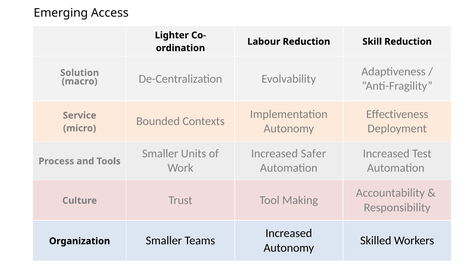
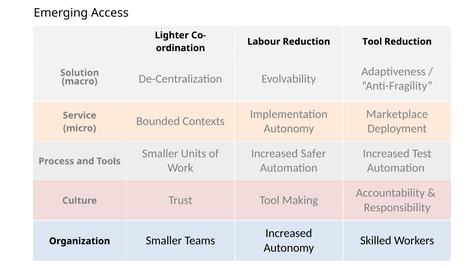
Reduction Skill: Skill -> Tool
Effectiveness: Effectiveness -> Marketplace
